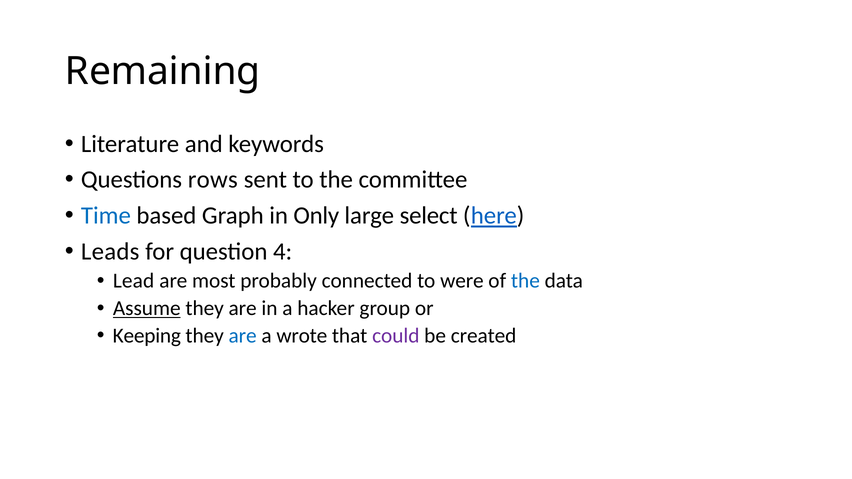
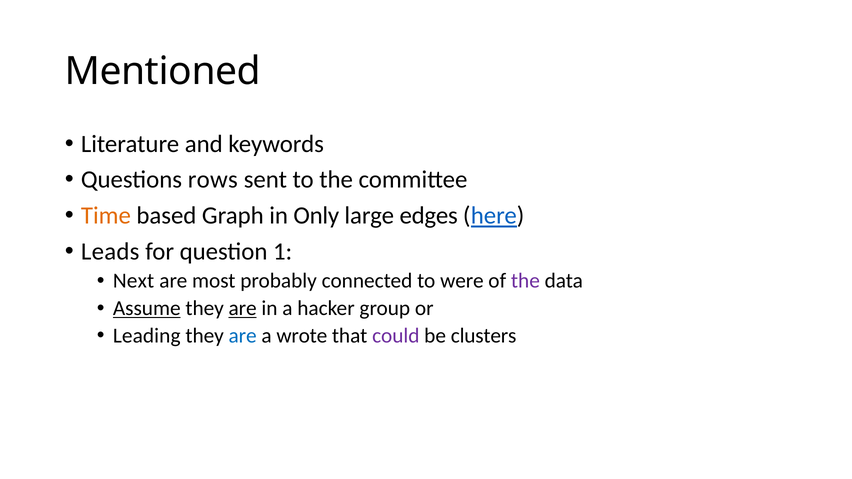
Remaining: Remaining -> Mentioned
Time colour: blue -> orange
select: select -> edges
4: 4 -> 1
Lead: Lead -> Next
the at (525, 281) colour: blue -> purple
are at (243, 308) underline: none -> present
Keeping: Keeping -> Leading
created: created -> clusters
